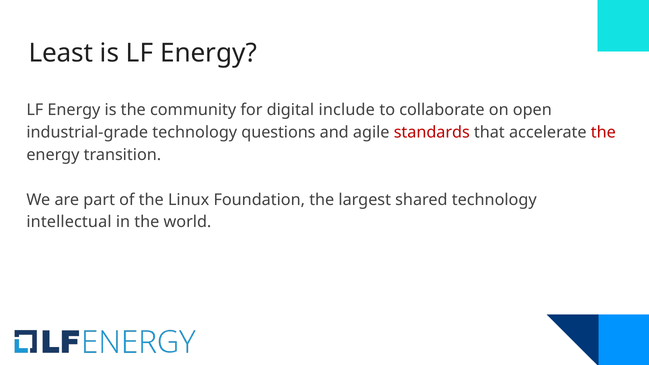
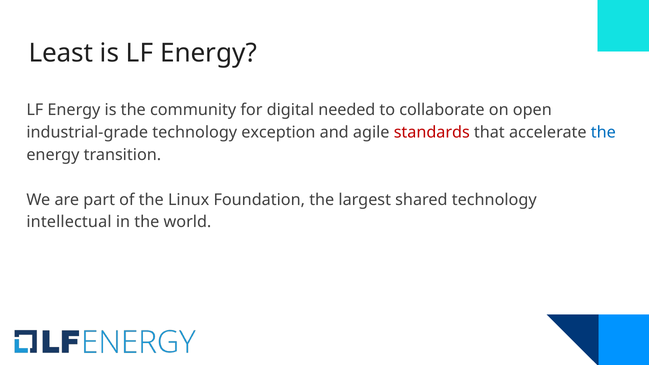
include: include -> needed
questions: questions -> exception
the at (603, 133) colour: red -> blue
